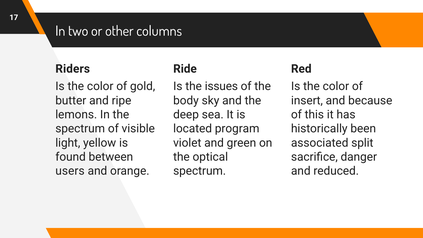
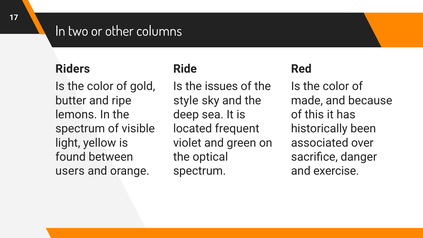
body: body -> style
insert: insert -> made
program: program -> frequent
split: split -> over
reduced: reduced -> exercise
